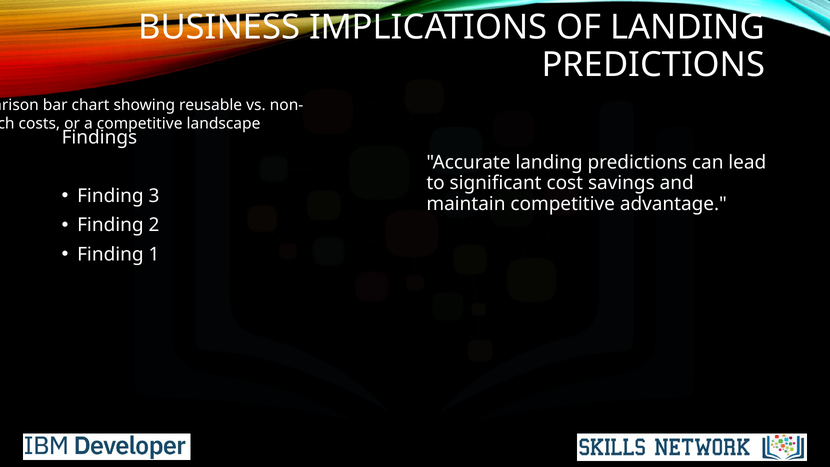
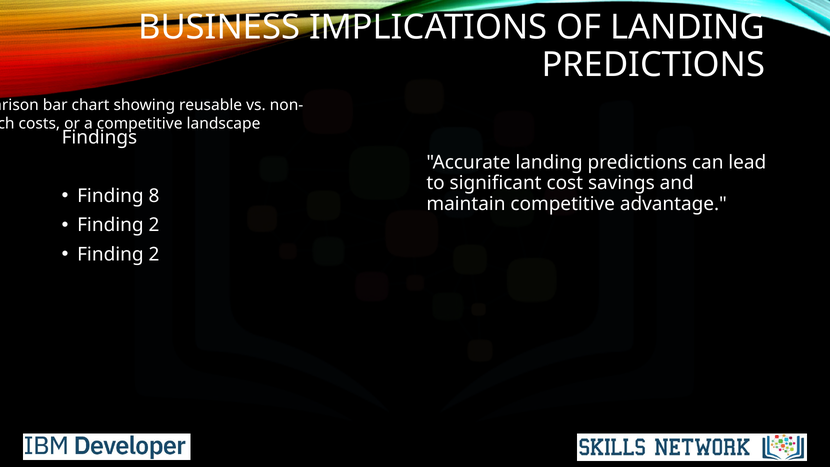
3: 3 -> 8
1 at (154, 254): 1 -> 2
